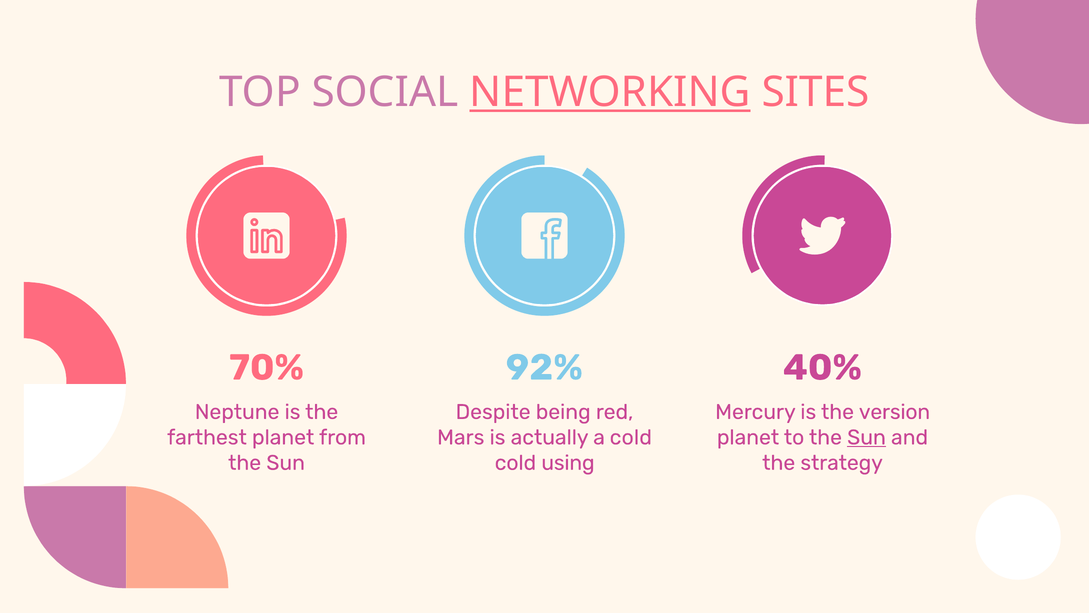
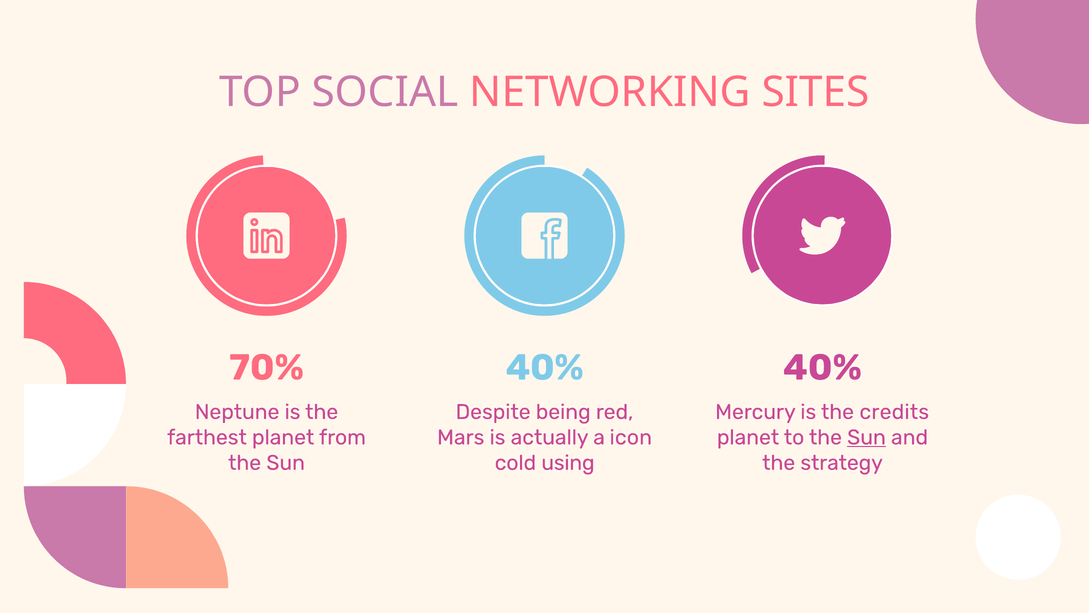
NETWORKING underline: present -> none
70% 92%: 92% -> 40%
version: version -> credits
a cold: cold -> icon
